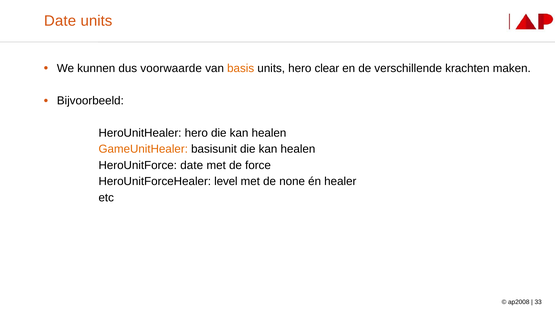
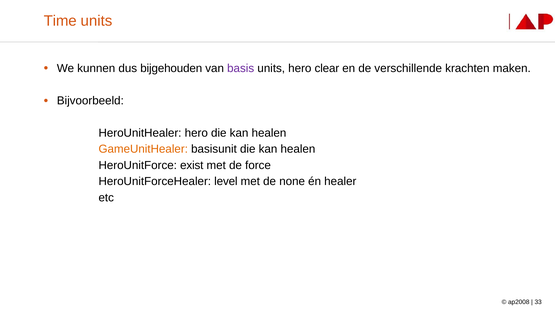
Date at (60, 21): Date -> Time
voorwaarde: voorwaarde -> bijgehouden
basis colour: orange -> purple
HeroUnitForce date: date -> exist
